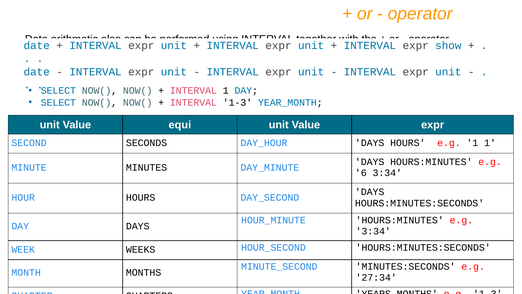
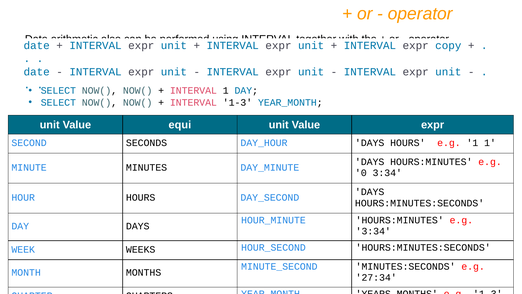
show: show -> copy
6: 6 -> 0
